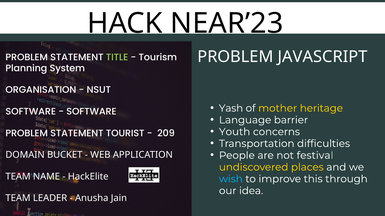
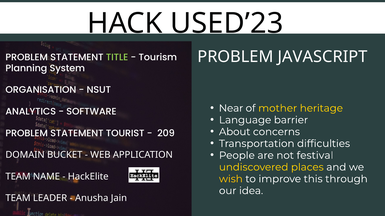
NEAR’23: NEAR’23 -> USED’23
Yash: Yash -> Near
SOFTWARE at (31, 112): SOFTWARE -> ANALYTICS
Youth: Youth -> About
wish colour: light blue -> yellow
